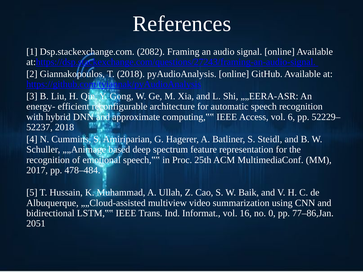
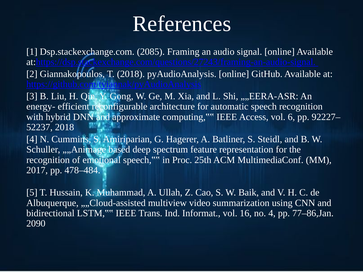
2082: 2082 -> 2085
52229–: 52229– -> 92227–
no 0: 0 -> 4
2051: 2051 -> 2090
